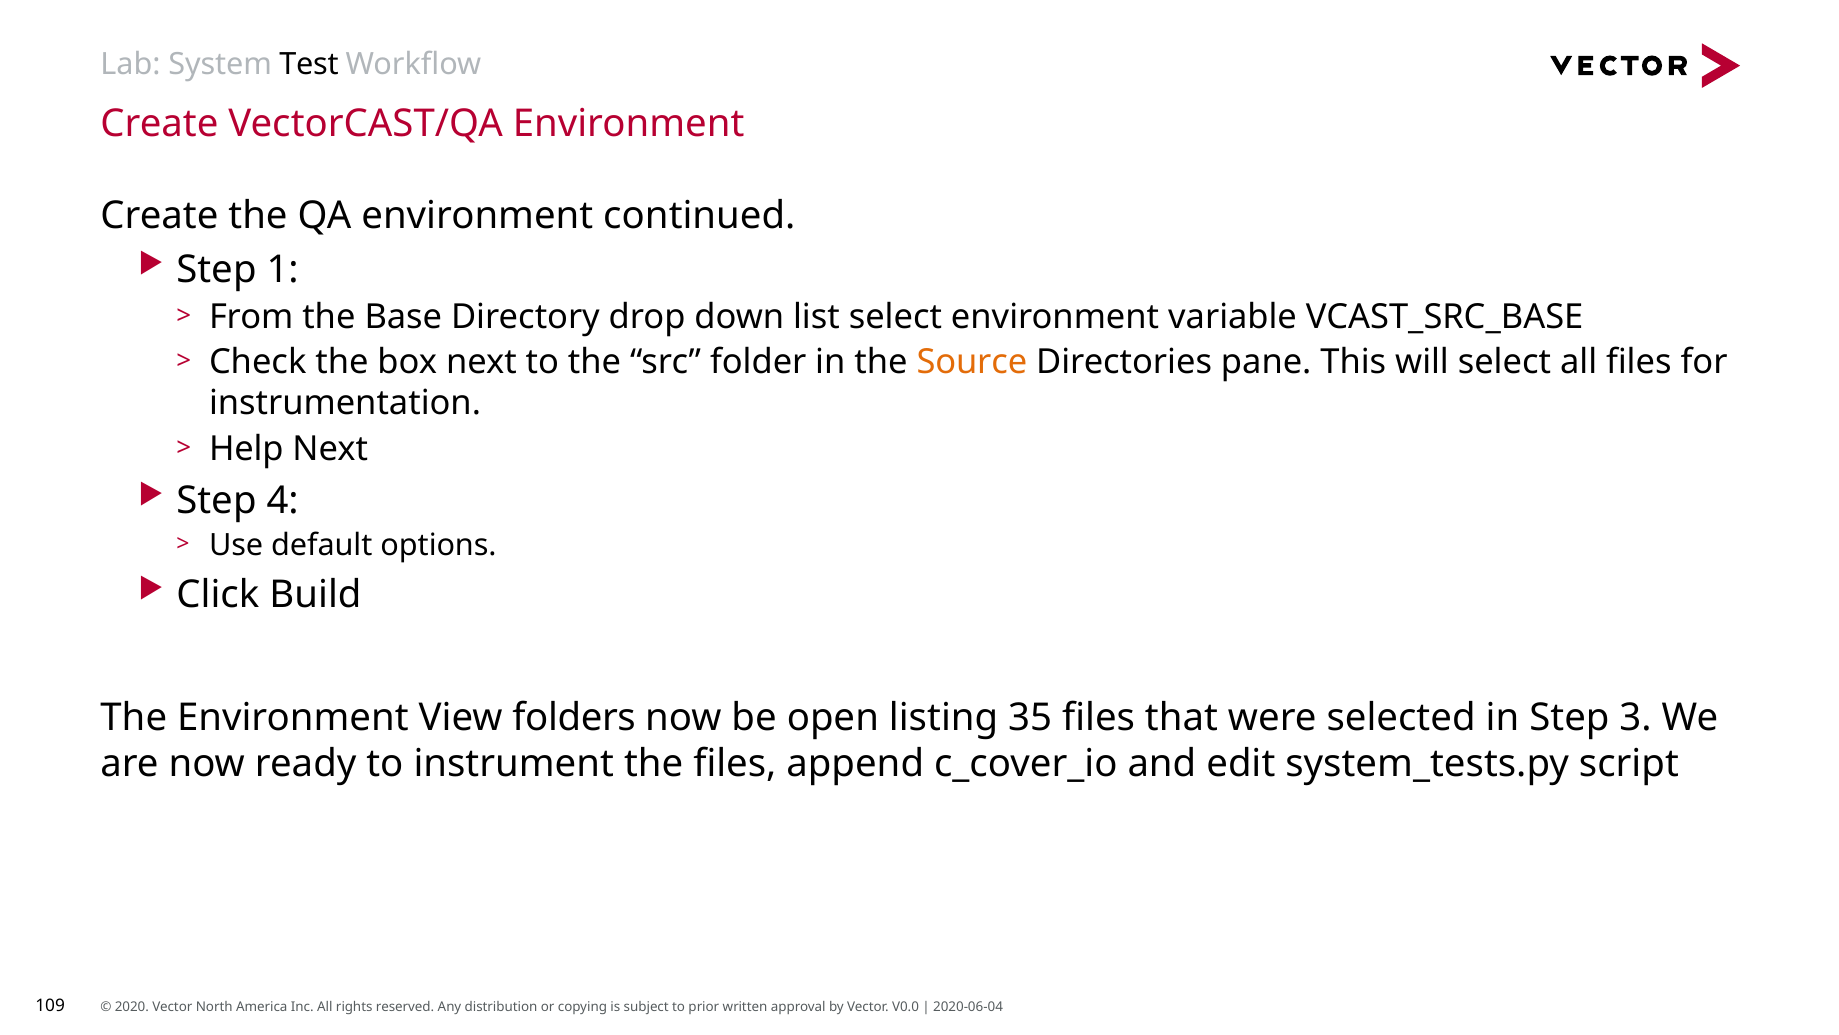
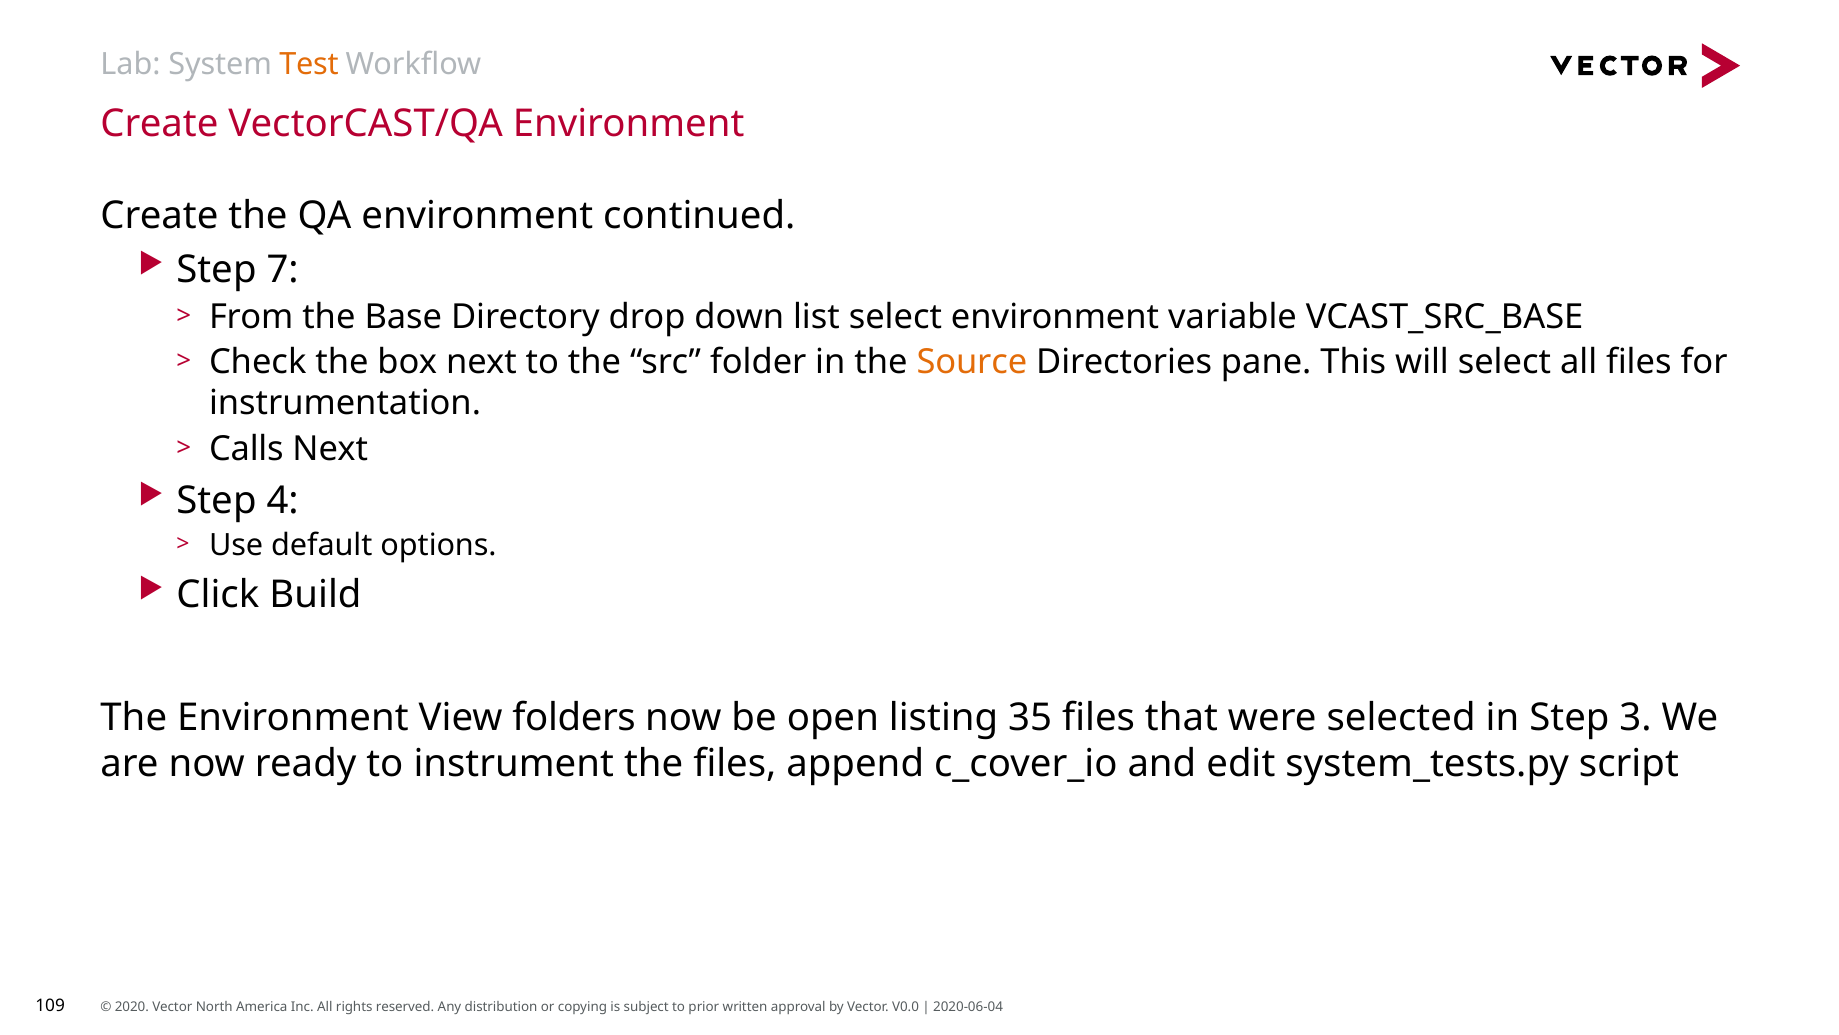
Test colour: black -> orange
1: 1 -> 7
Help: Help -> Calls
